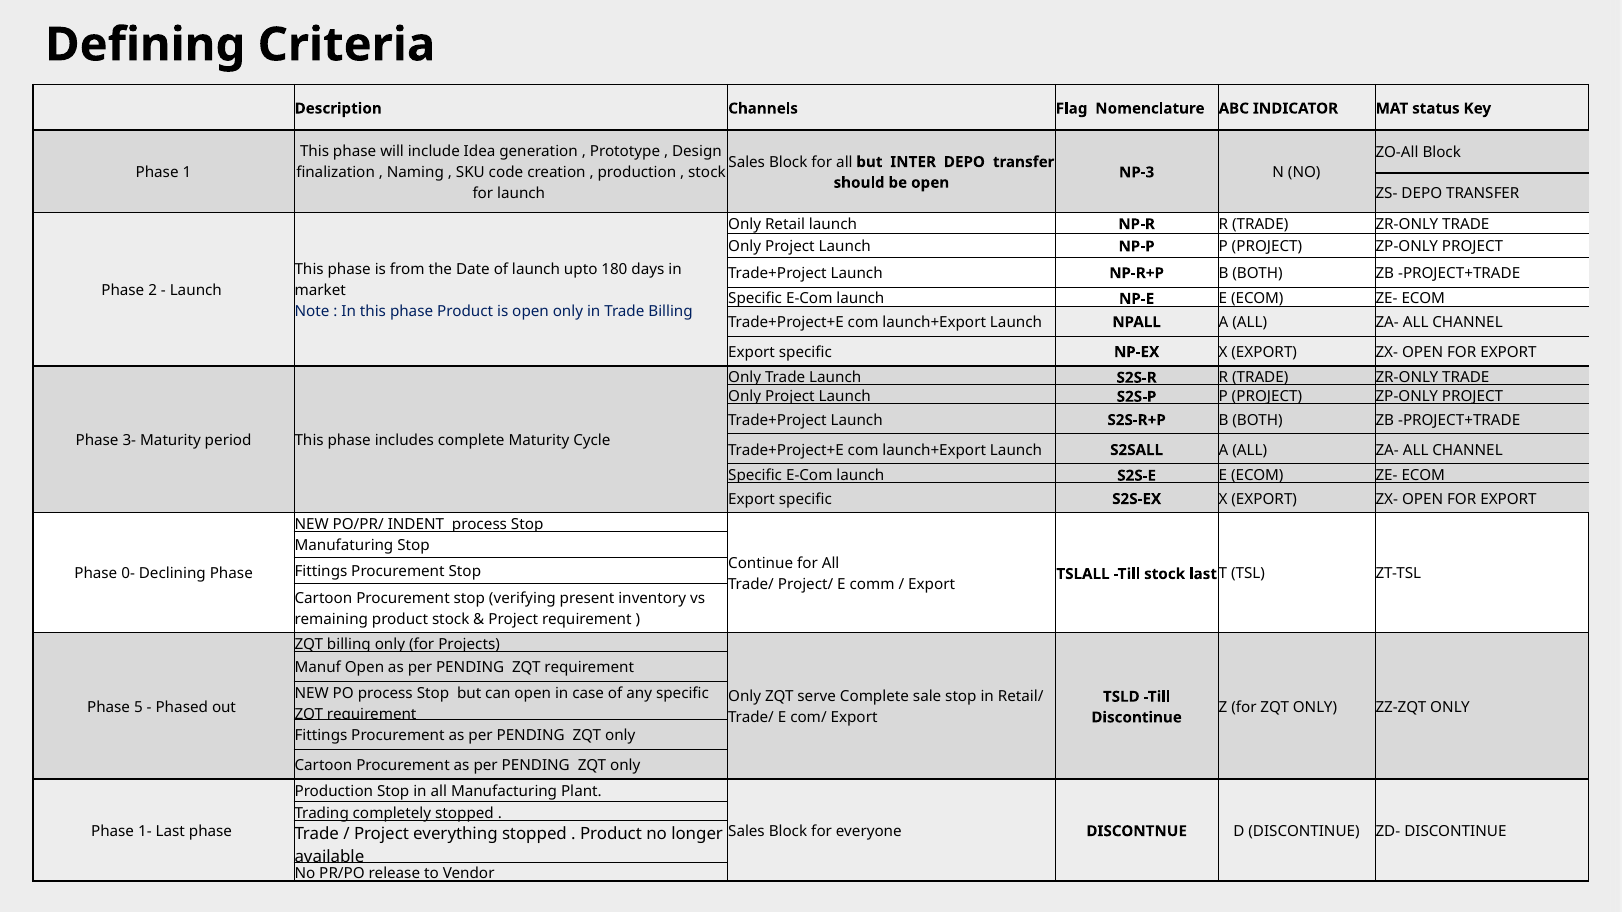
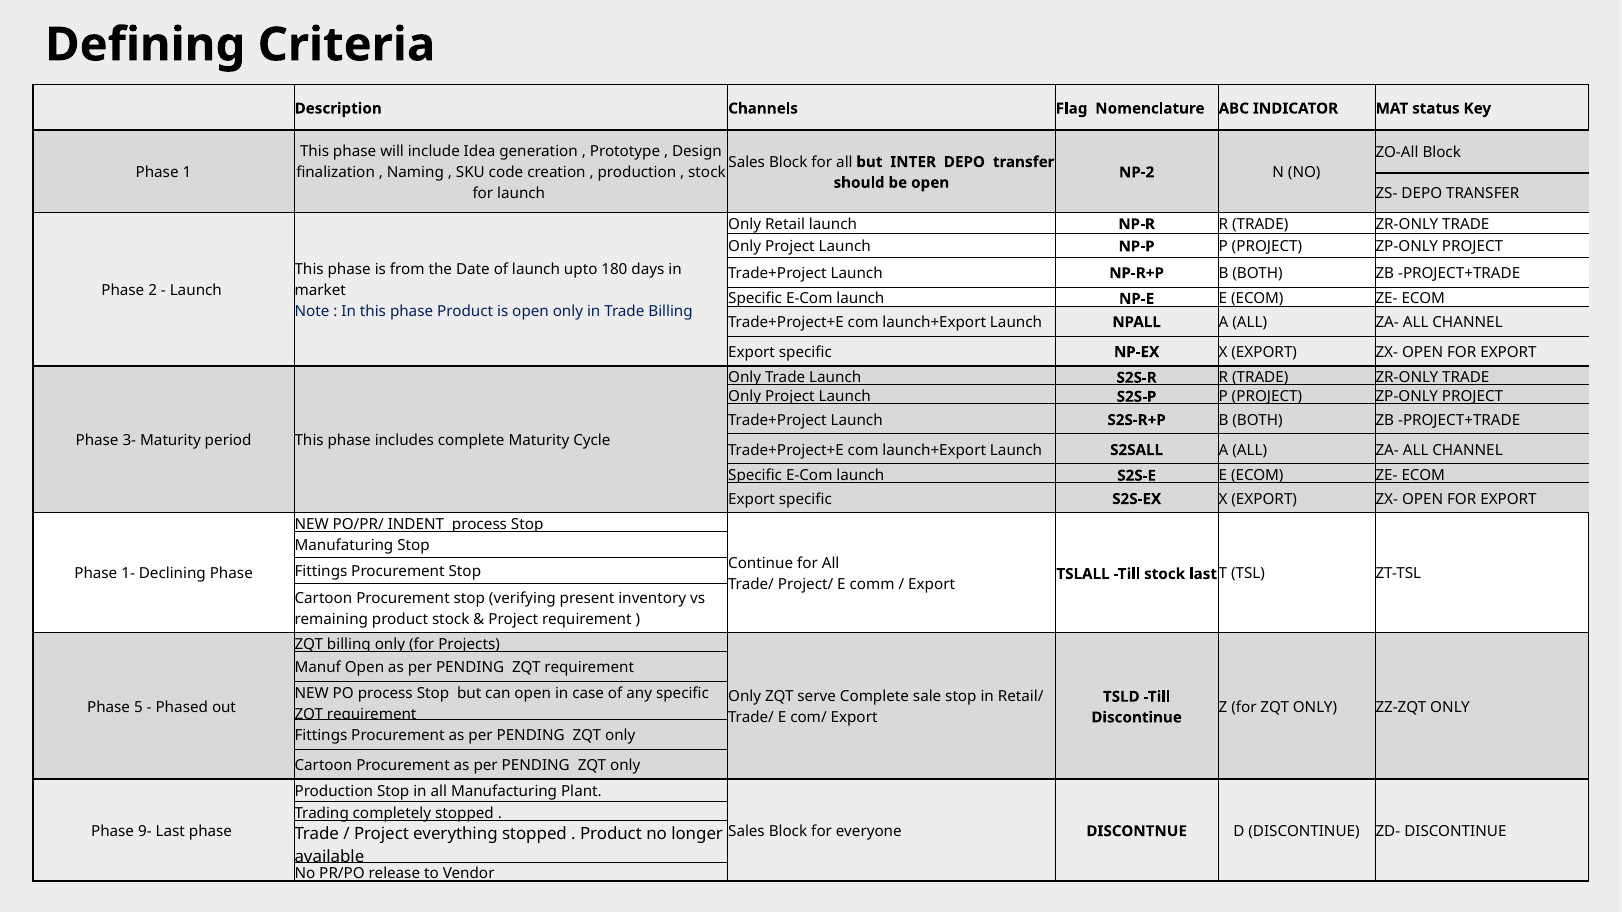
NP-3: NP-3 -> NP-2
0-: 0- -> 1-
1-: 1- -> 9-
